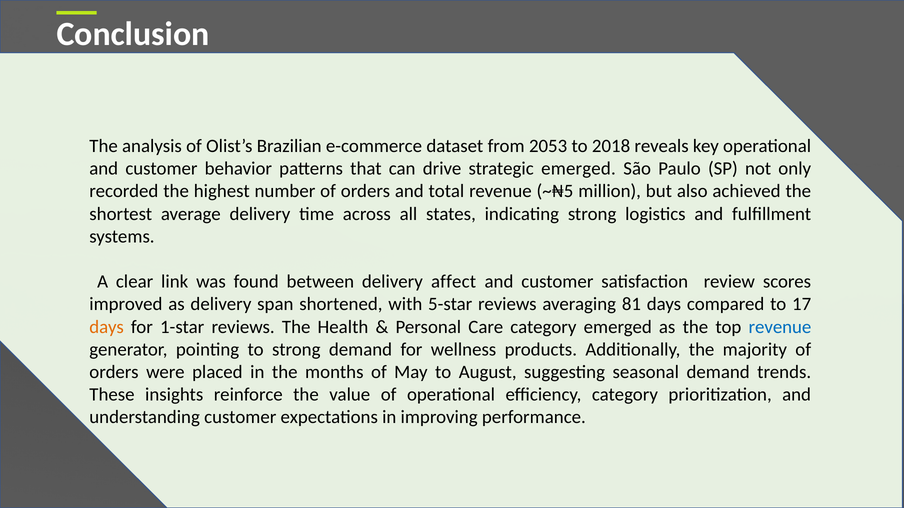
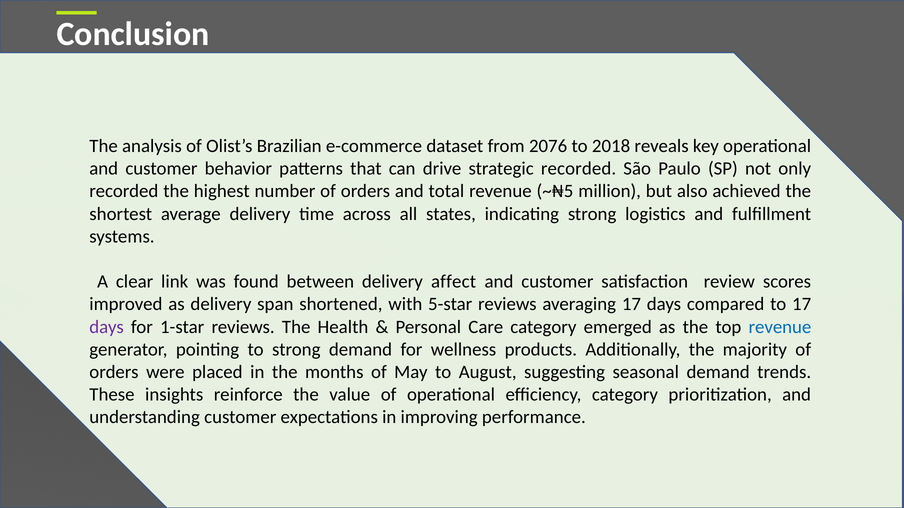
2053: 2053 -> 2076
strategic emerged: emerged -> recorded
averaging 81: 81 -> 17
days at (107, 327) colour: orange -> purple
